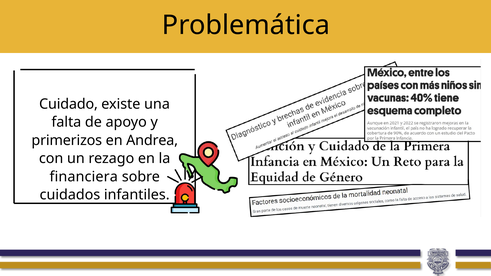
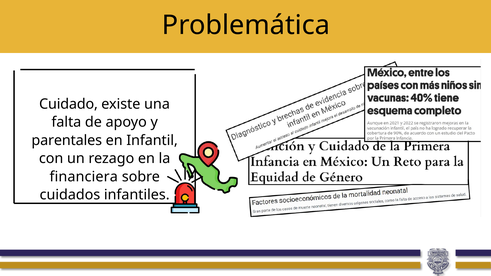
primerizos: primerizos -> parentales
Andrea: Andrea -> Infantil
